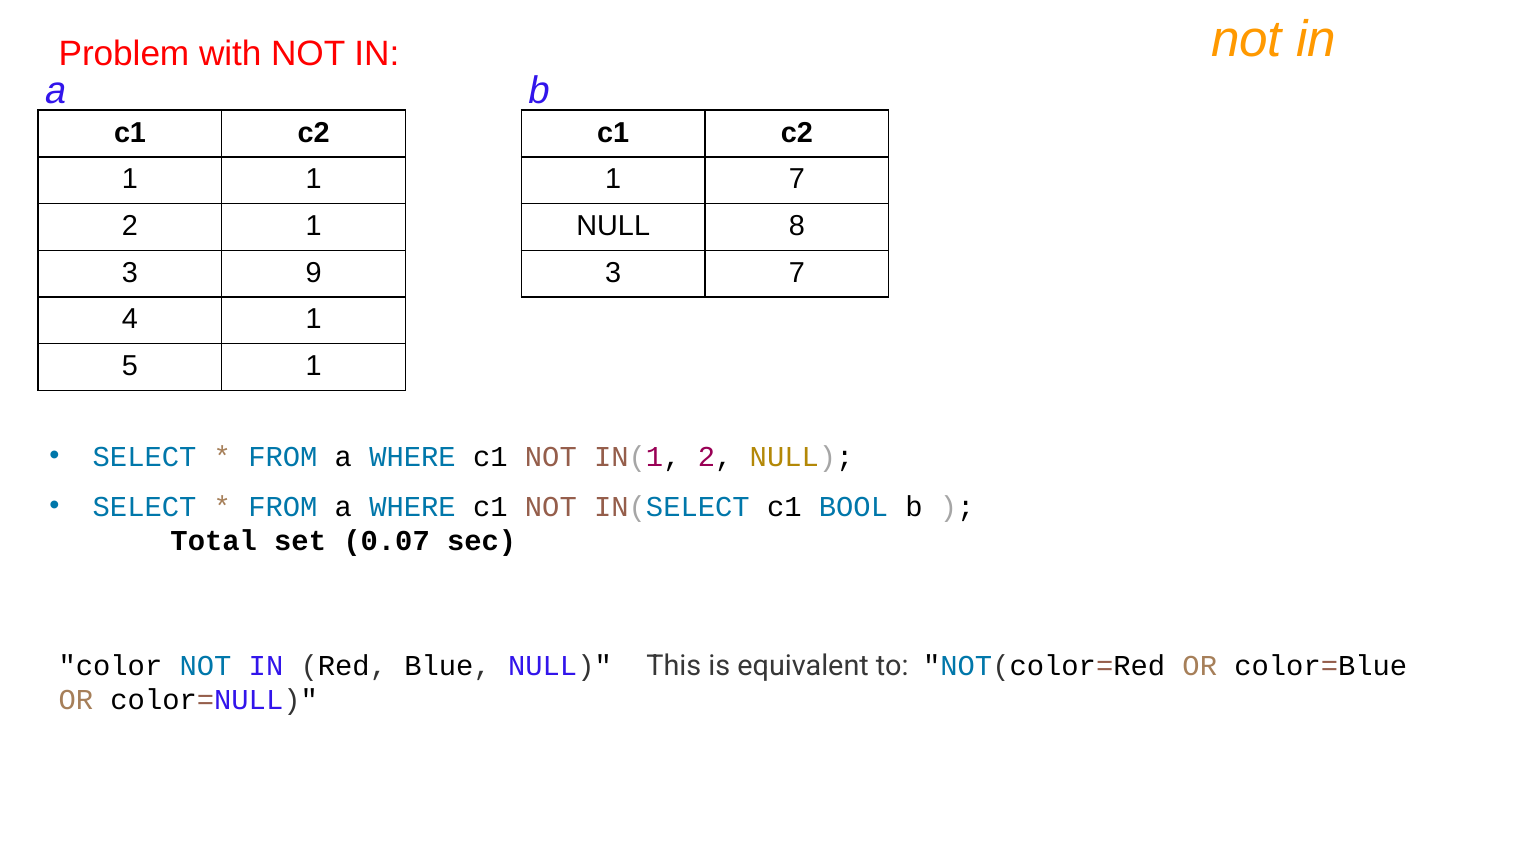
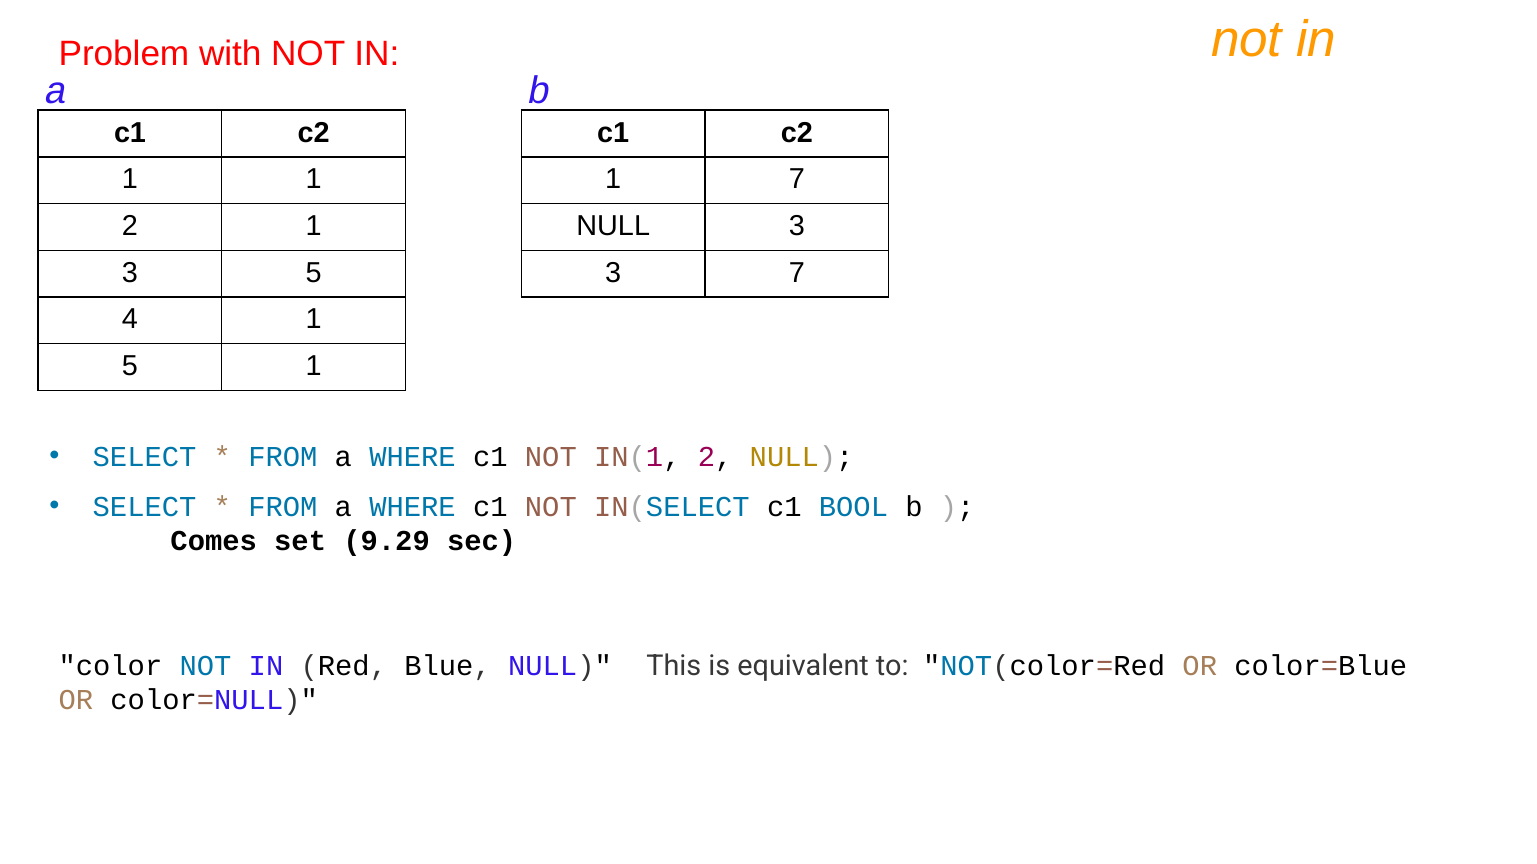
NULL 8: 8 -> 3
3 9: 9 -> 5
Total: Total -> Comes
0.07: 0.07 -> 9.29
